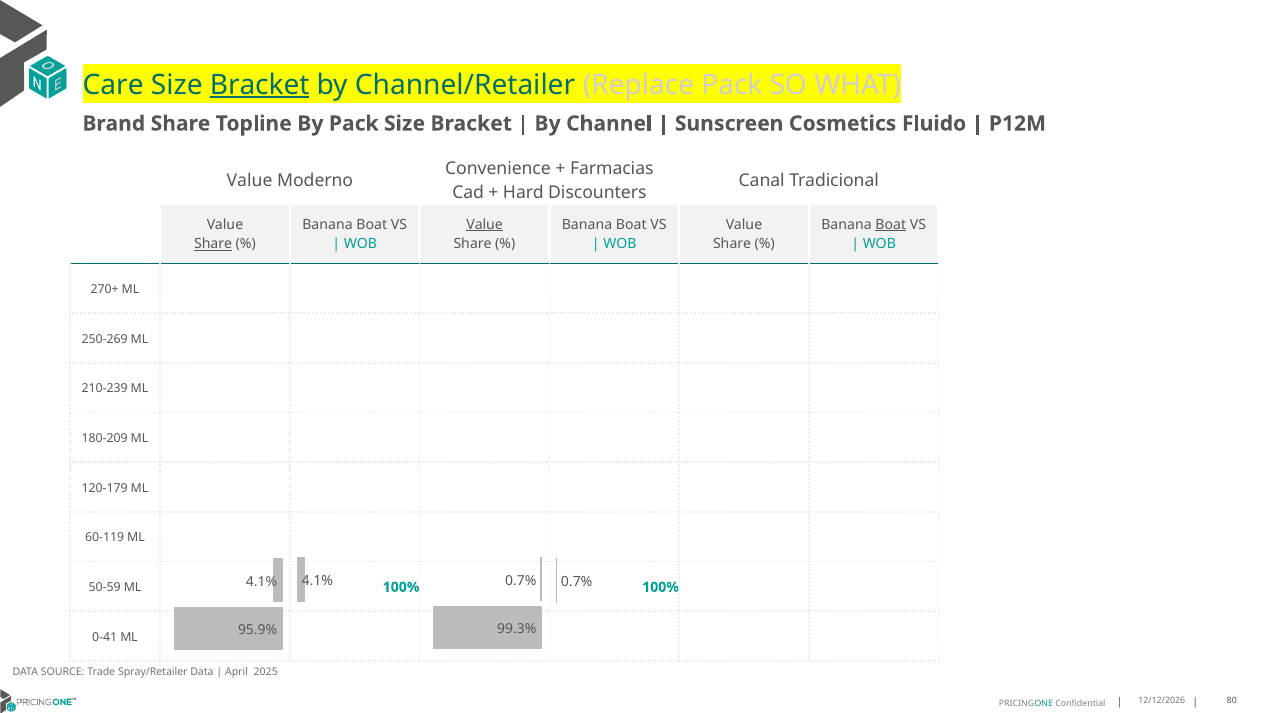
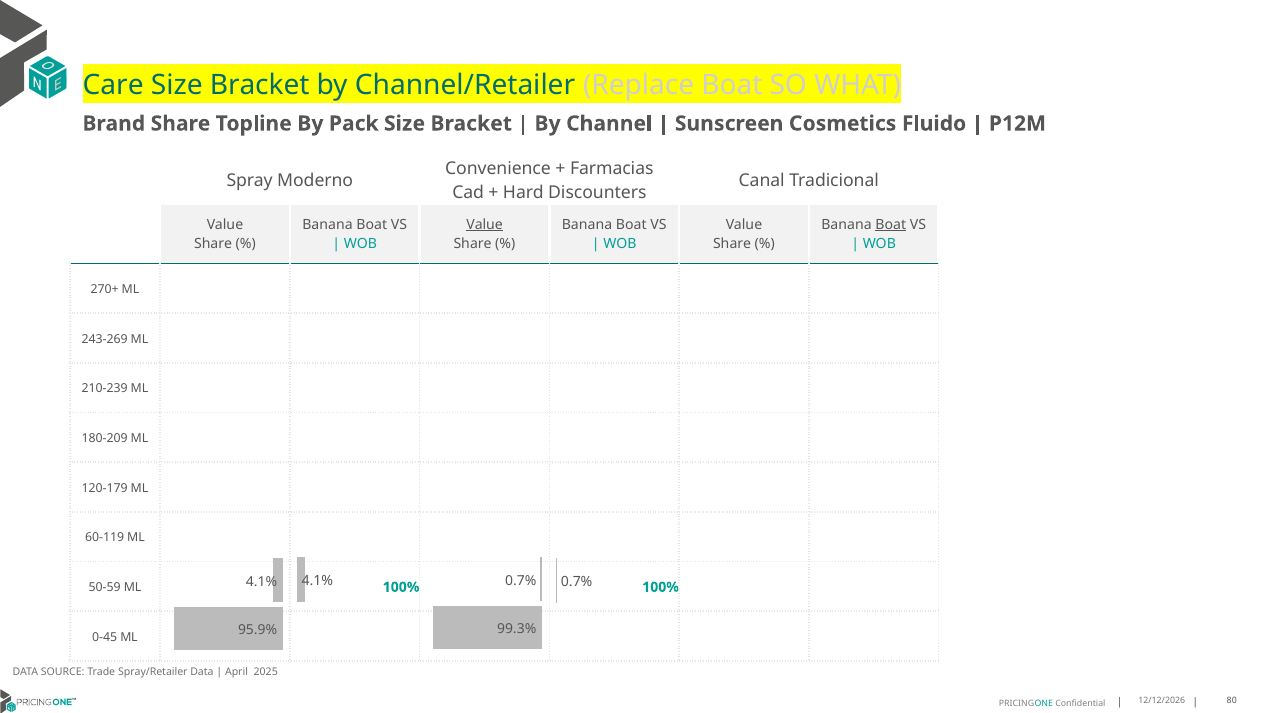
Bracket at (260, 85) underline: present -> none
Replace Pack: Pack -> Boat
Value at (250, 181): Value -> Spray
Share at (213, 244) underline: present -> none
250-269: 250-269 -> 243-269
0-41: 0-41 -> 0-45
